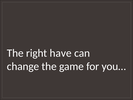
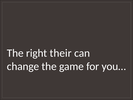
have: have -> their
